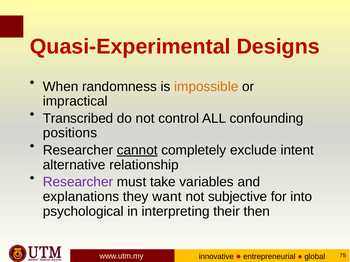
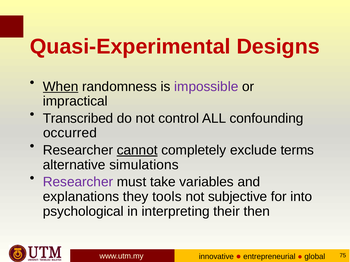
When underline: none -> present
impossible colour: orange -> purple
positions: positions -> occurred
intent: intent -> terms
relationship: relationship -> simulations
want: want -> tools
